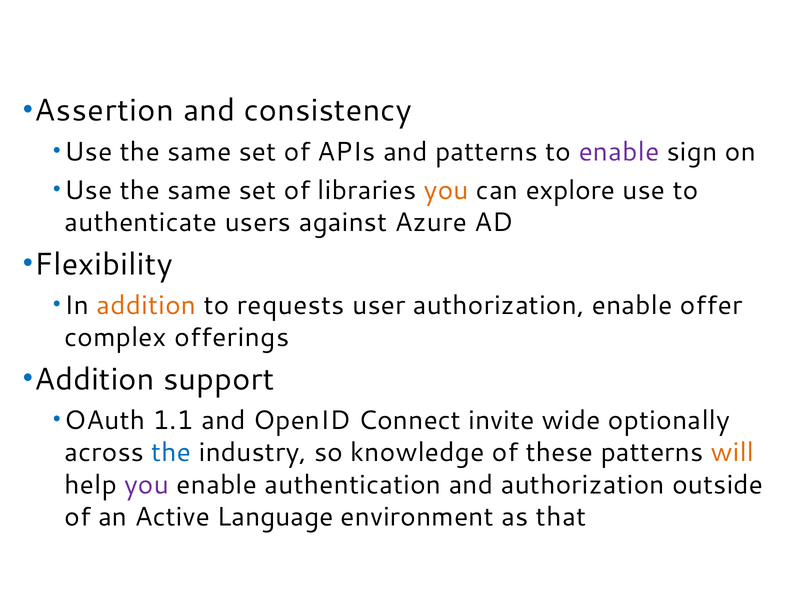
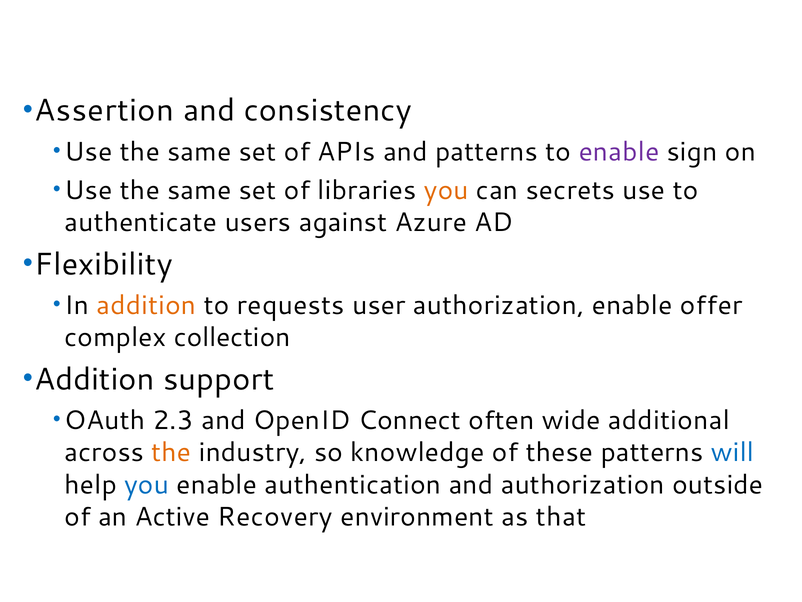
explore: explore -> secrets
offerings: offerings -> collection
1.1: 1.1 -> 2.3
invite: invite -> often
optionally: optionally -> additional
the at (171, 452) colour: blue -> orange
will colour: orange -> blue
you at (147, 484) colour: purple -> blue
Language: Language -> Recovery
